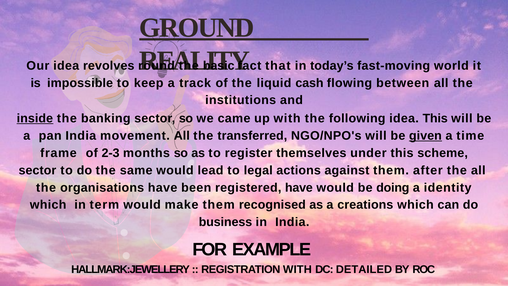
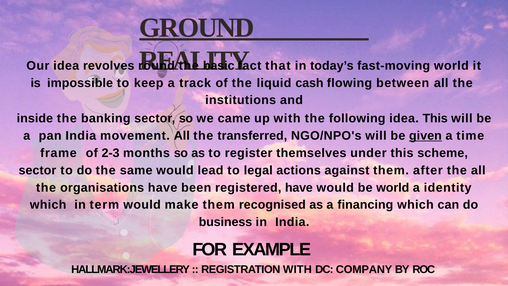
inside underline: present -> none
be doing: doing -> world
creations: creations -> financing
DETAILED: DETAILED -> COMPANY
